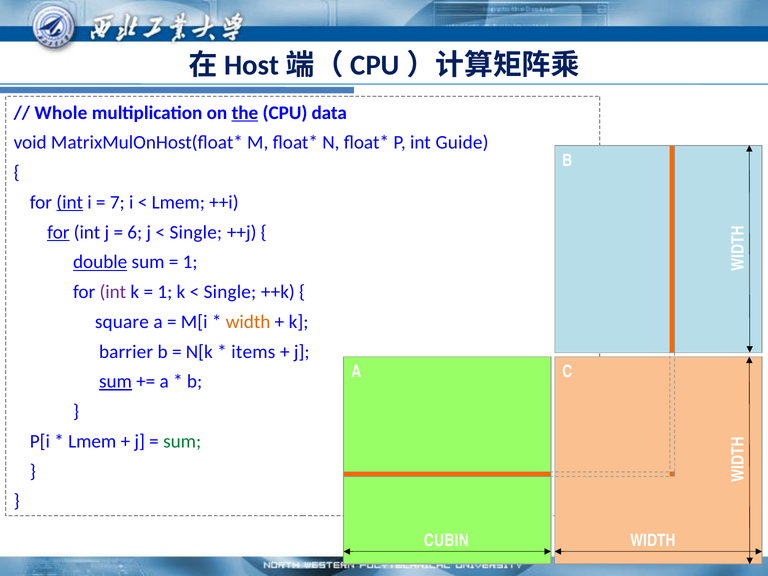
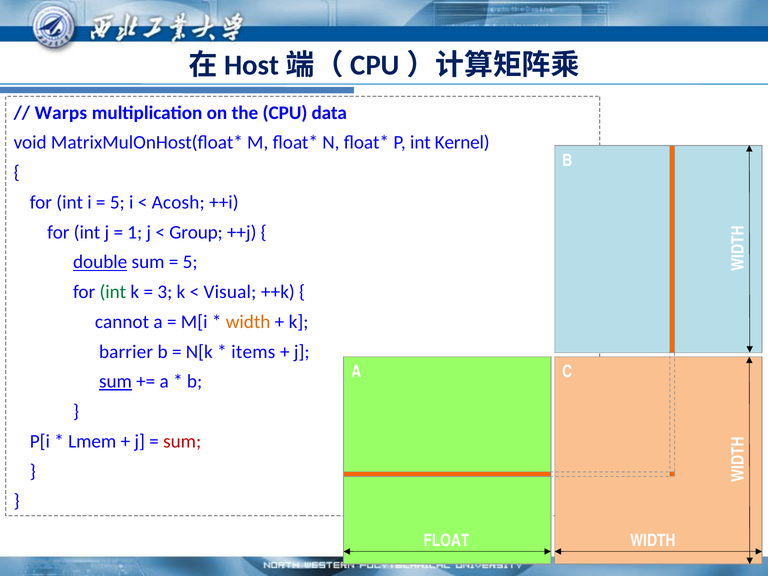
Whole: Whole -> Warps
the underline: present -> none
Guide: Guide -> Kernel
int at (70, 202) underline: present -> none
7 at (117, 202): 7 -> 5
Lmem at (178, 202): Lmem -> Acosh
for at (58, 232) underline: present -> none
6: 6 -> 1
Single at (196, 232): Single -> Group
1 at (190, 262): 1 -> 5
int at (113, 292) colour: purple -> green
1 at (165, 292): 1 -> 3
Single at (230, 292): Single -> Visual
square: square -> cannot
sum at (182, 441) colour: green -> red
CUBIN: CUBIN -> FLOAT
